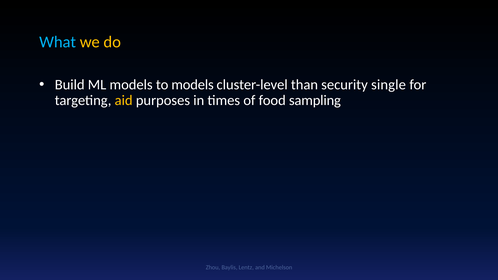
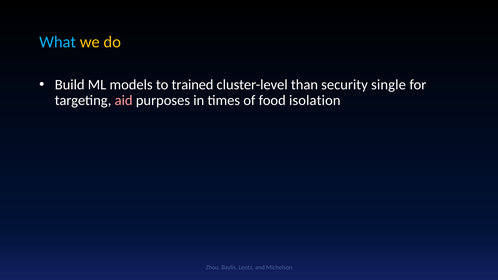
to models: models -> trained
aid colour: yellow -> pink
sampling: sampling -> isolation
